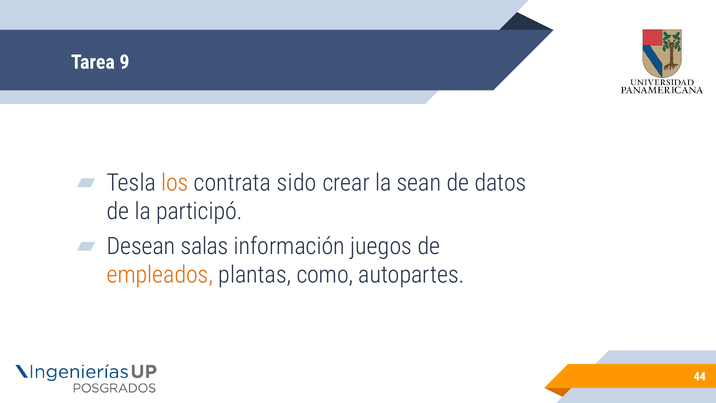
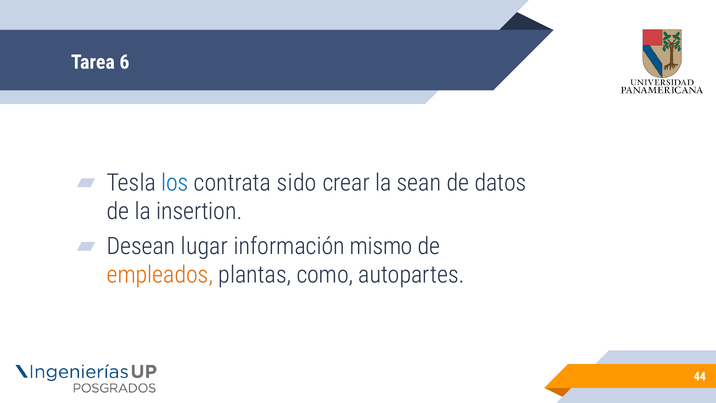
9: 9 -> 6
los colour: orange -> blue
participó: participó -> insertion
salas: salas -> lugar
juegos: juegos -> mismo
